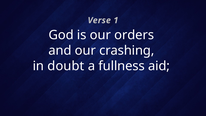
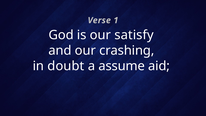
orders: orders -> satisfy
fullness: fullness -> assume
